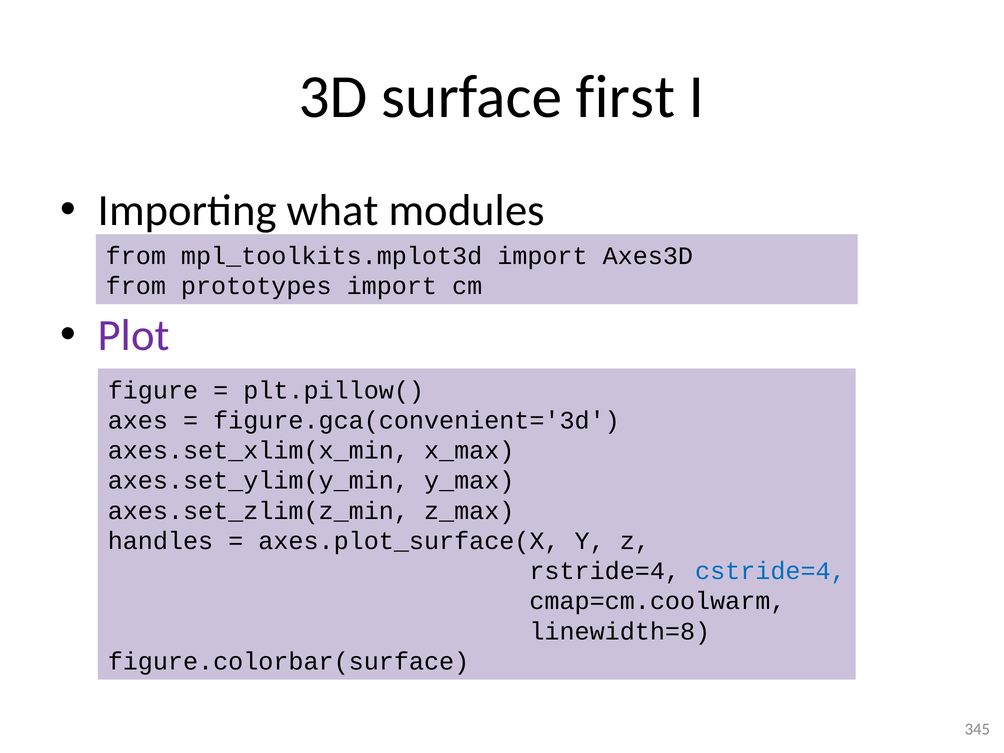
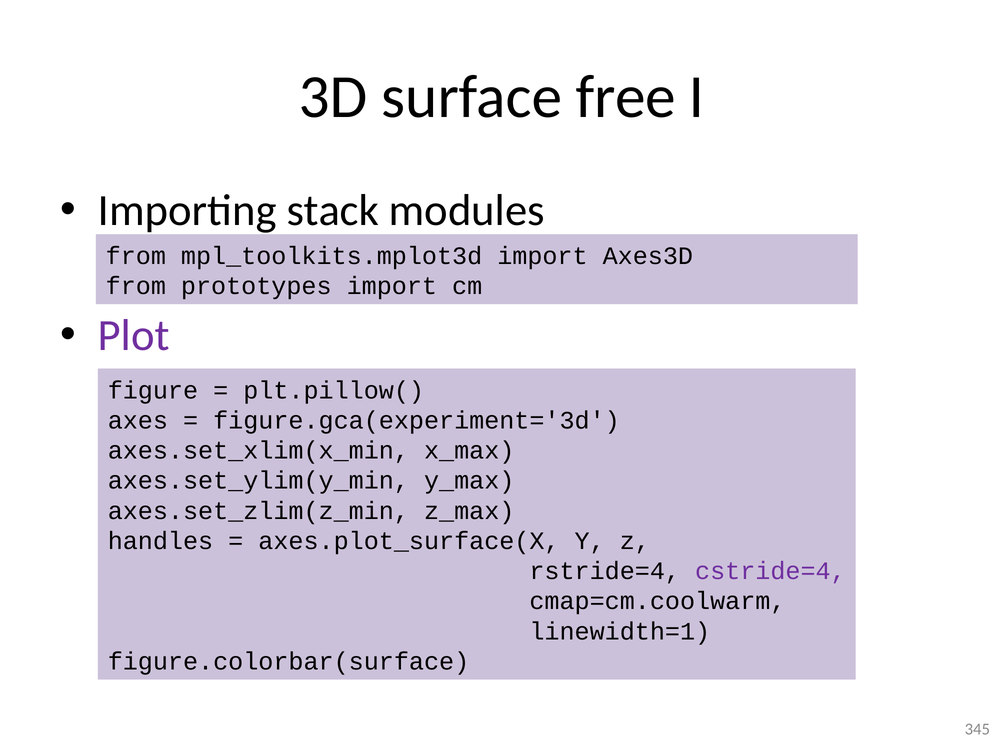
first: first -> free
what: what -> stack
figure.gca(convenient='3d: figure.gca(convenient='3d -> figure.gca(experiment='3d
cstride=4 colour: blue -> purple
linewidth=8: linewidth=8 -> linewidth=1
